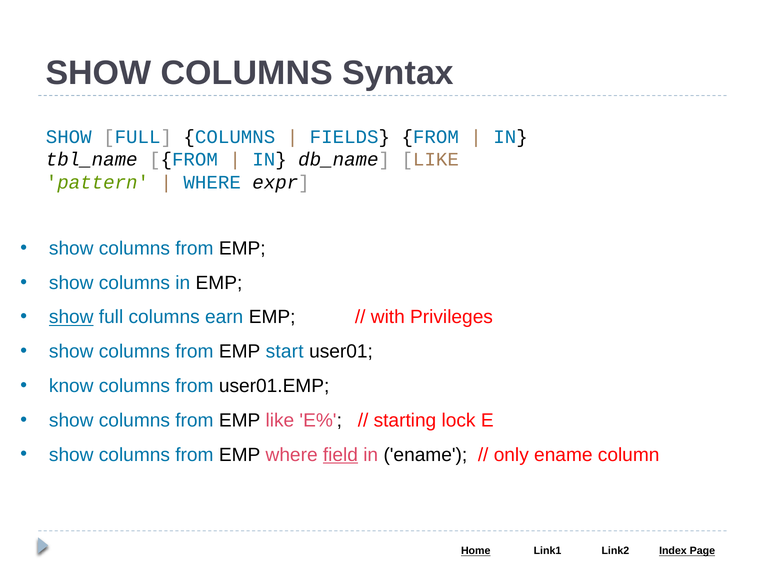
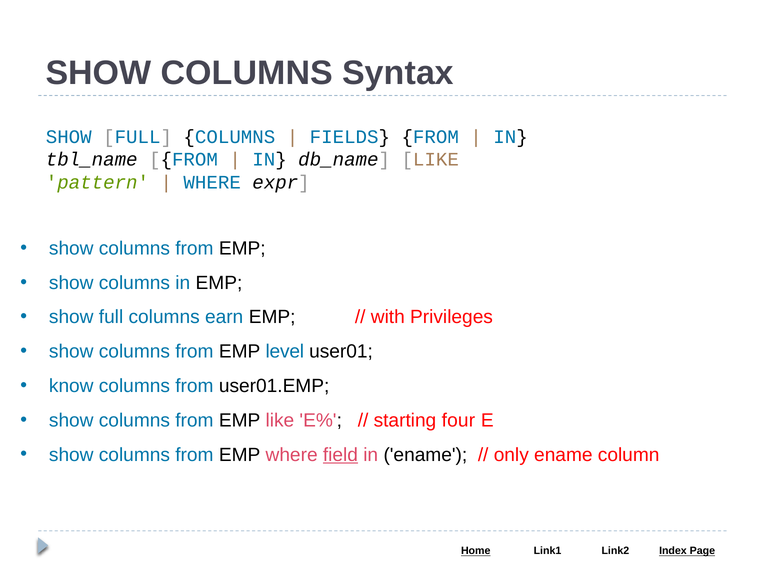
show at (71, 318) underline: present -> none
start: start -> level
lock: lock -> four
